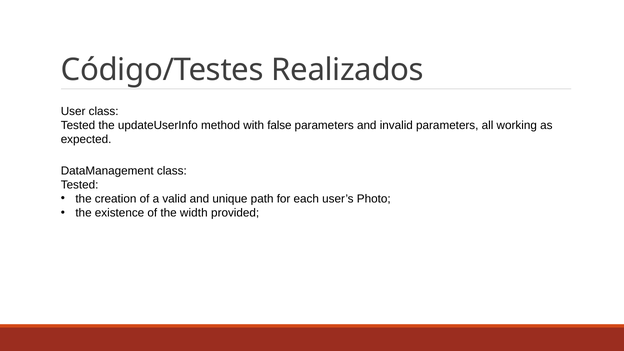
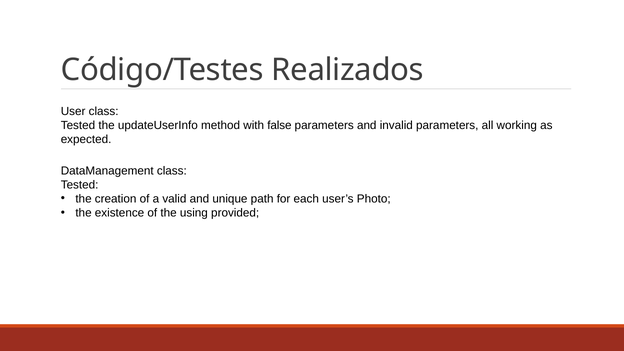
width: width -> using
